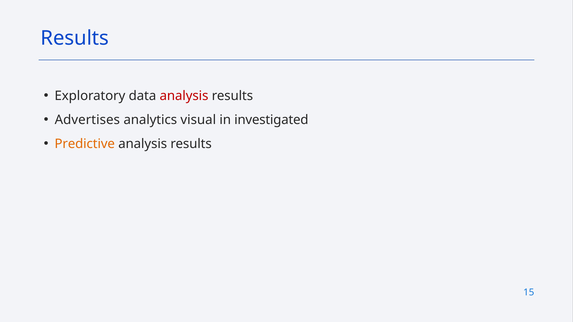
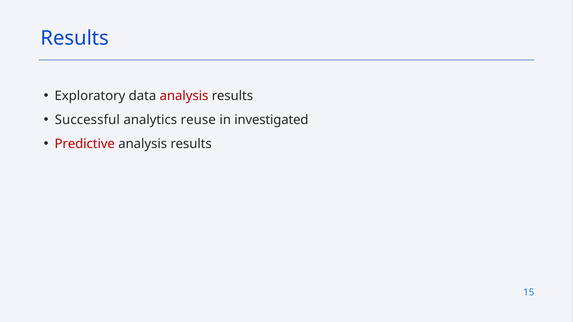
Advertises: Advertises -> Successful
visual: visual -> reuse
Predictive colour: orange -> red
